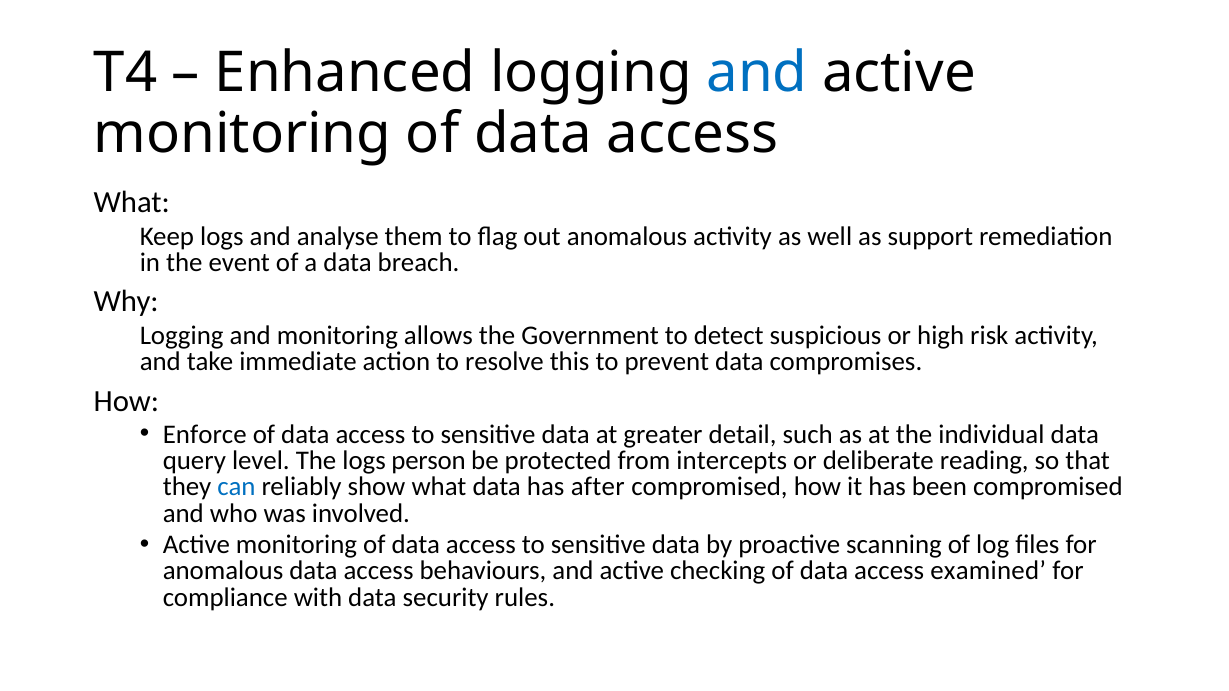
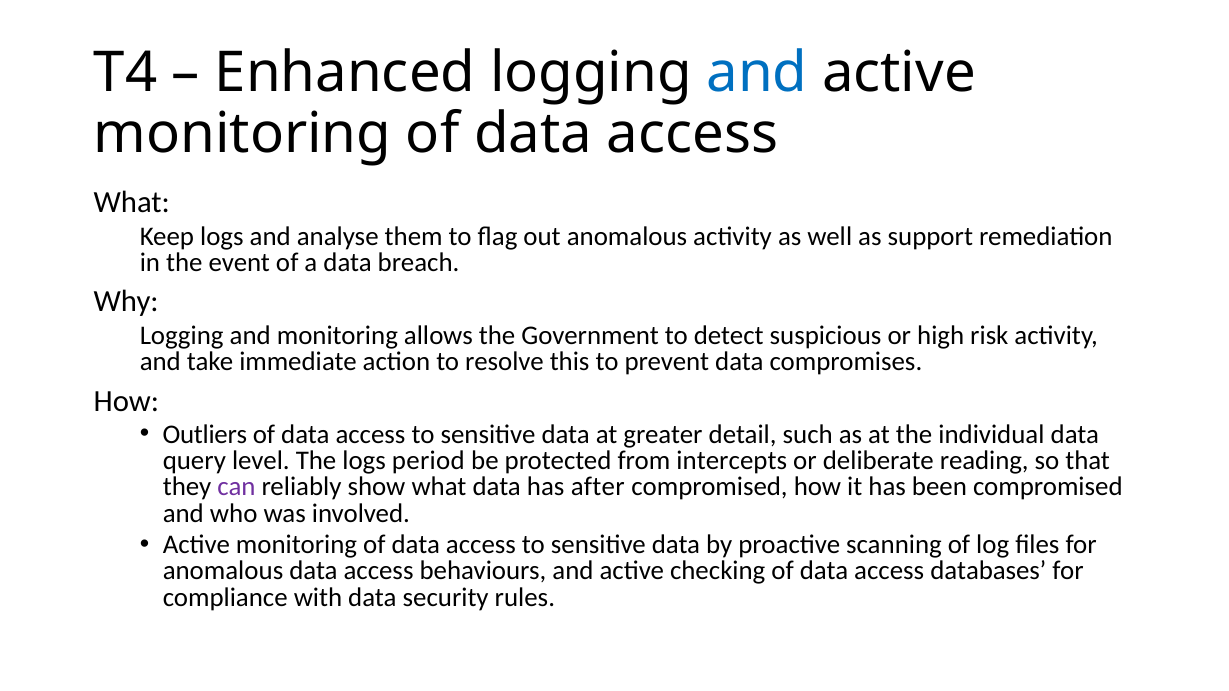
Enforce: Enforce -> Outliers
person: person -> period
can colour: blue -> purple
examined: examined -> databases
